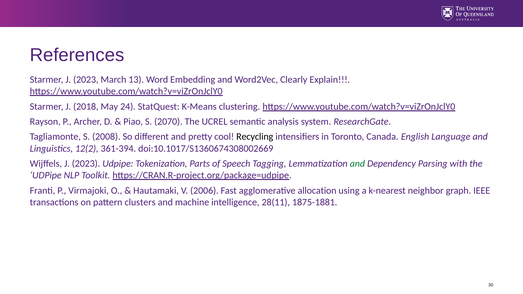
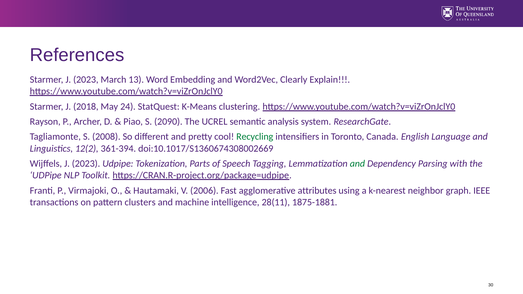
2070: 2070 -> 2090
Recycling colour: black -> green
allocation: allocation -> attributes
